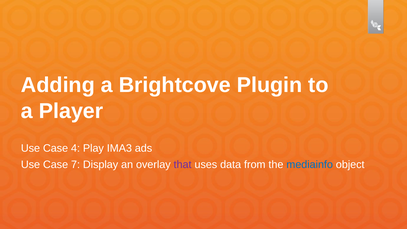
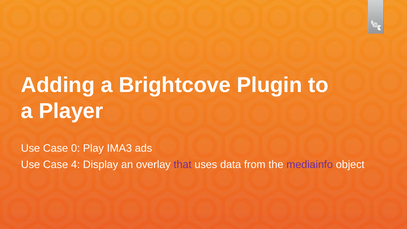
4: 4 -> 0
7: 7 -> 4
mediainfo colour: blue -> purple
